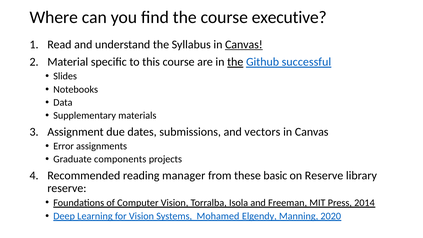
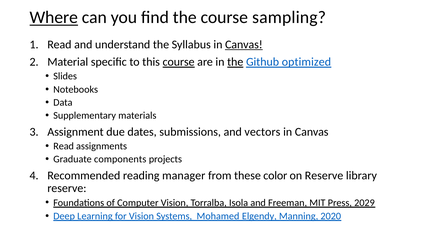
Where underline: none -> present
executive: executive -> sampling
course at (179, 62) underline: none -> present
successful: successful -> optimized
Error at (64, 146): Error -> Read
basic: basic -> color
2014: 2014 -> 2029
